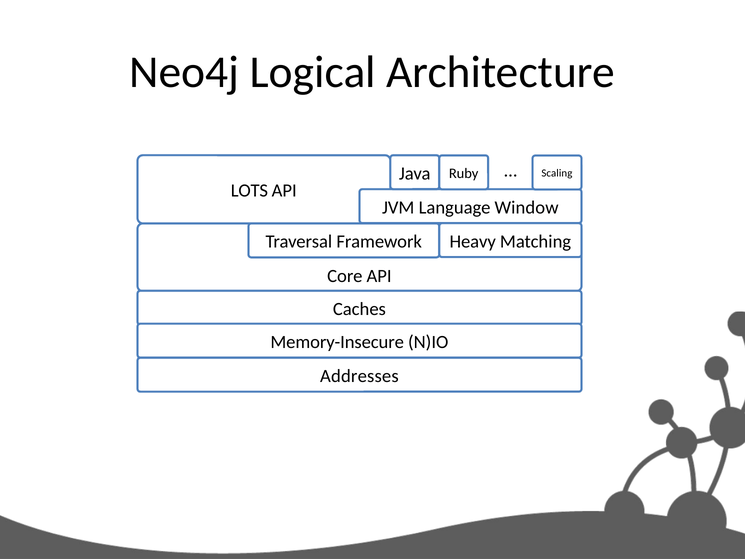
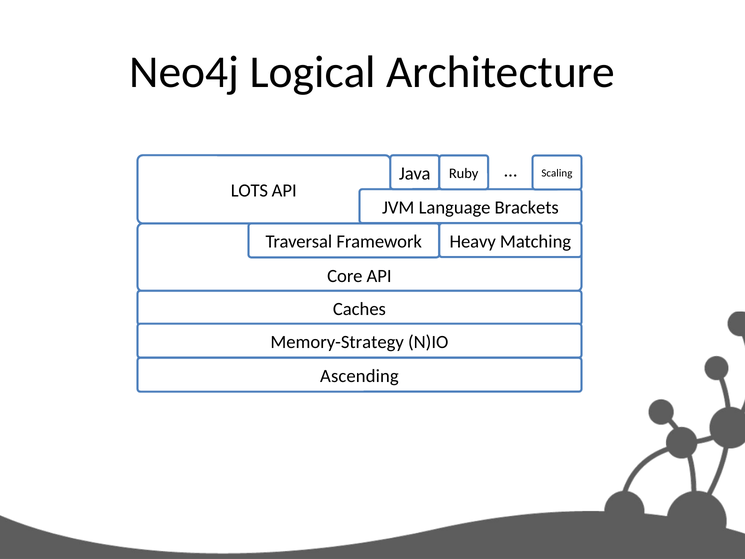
Window: Window -> Brackets
Memory-Insecure: Memory-Insecure -> Memory-Strategy
Addresses: Addresses -> Ascending
